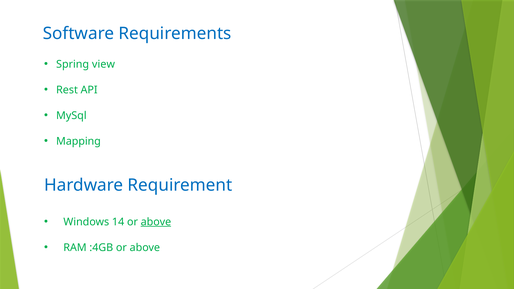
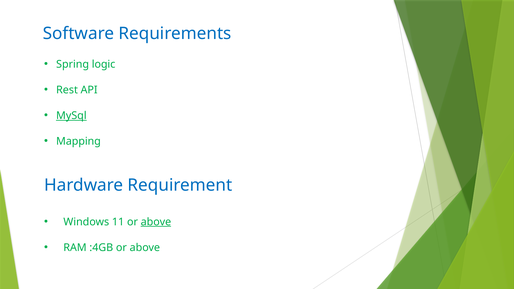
view: view -> logic
MySql underline: none -> present
14: 14 -> 11
